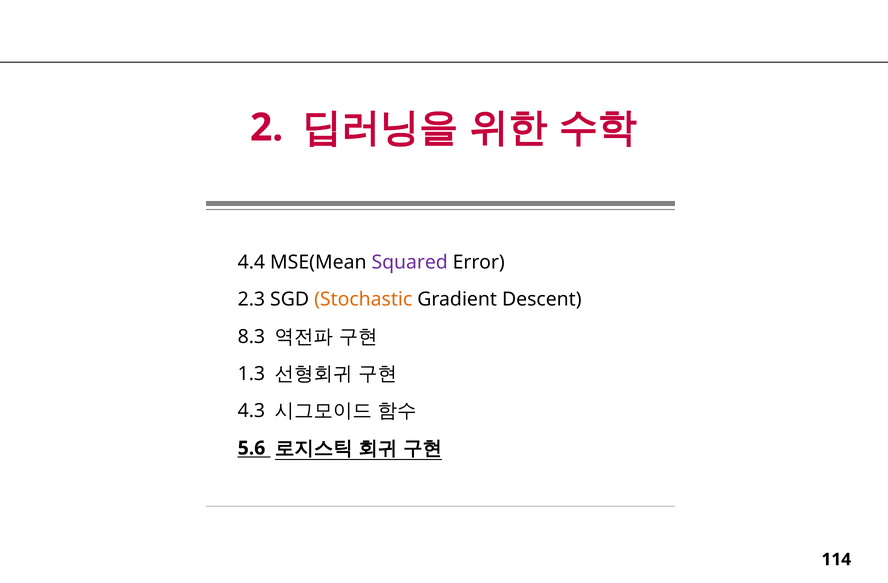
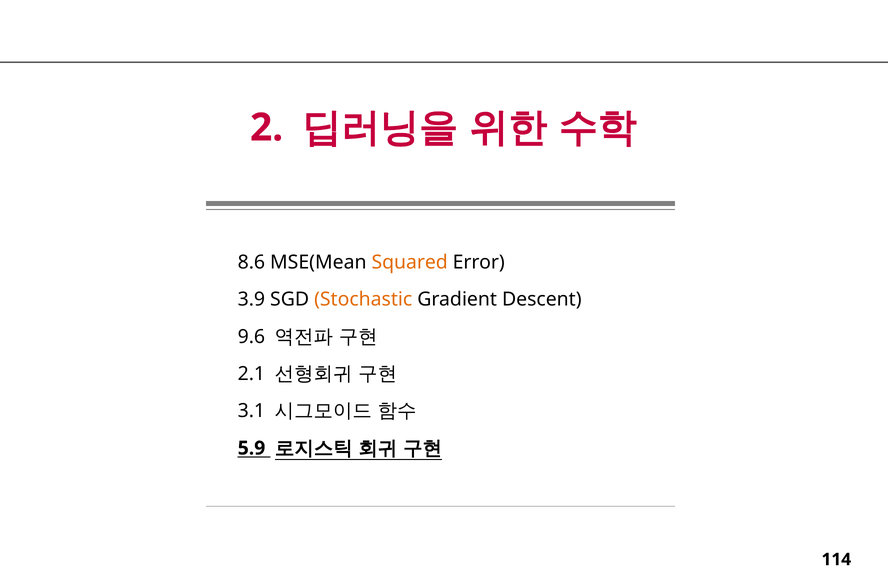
4.4: 4.4 -> 8.6
Squared colour: purple -> orange
2.3: 2.3 -> 3.9
8.3: 8.3 -> 9.6
1.3: 1.3 -> 2.1
4.3: 4.3 -> 3.1
5.6: 5.6 -> 5.9
